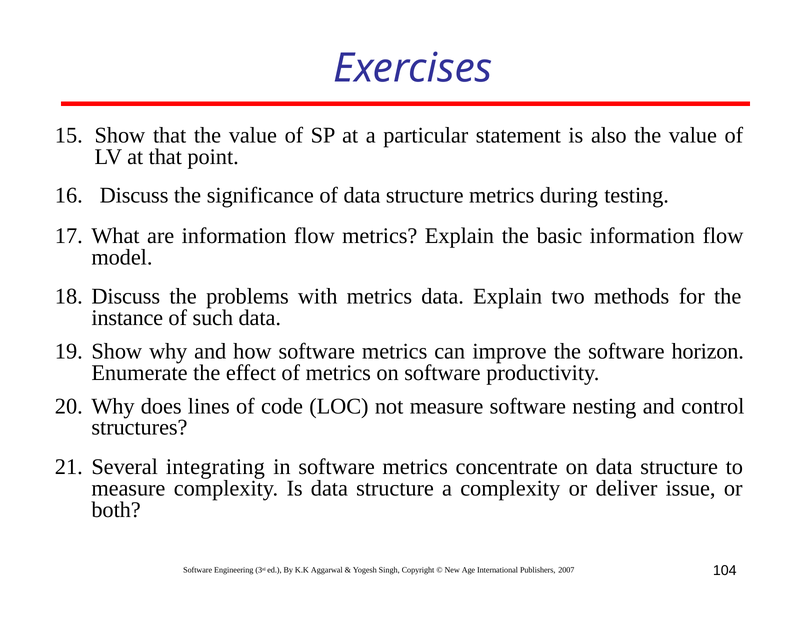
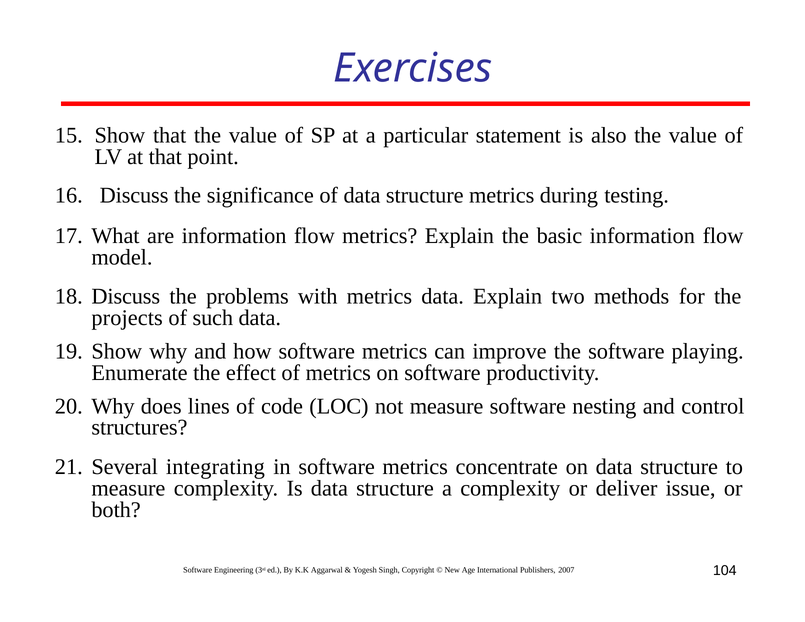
instance: instance -> projects
horizon: horizon -> playing
